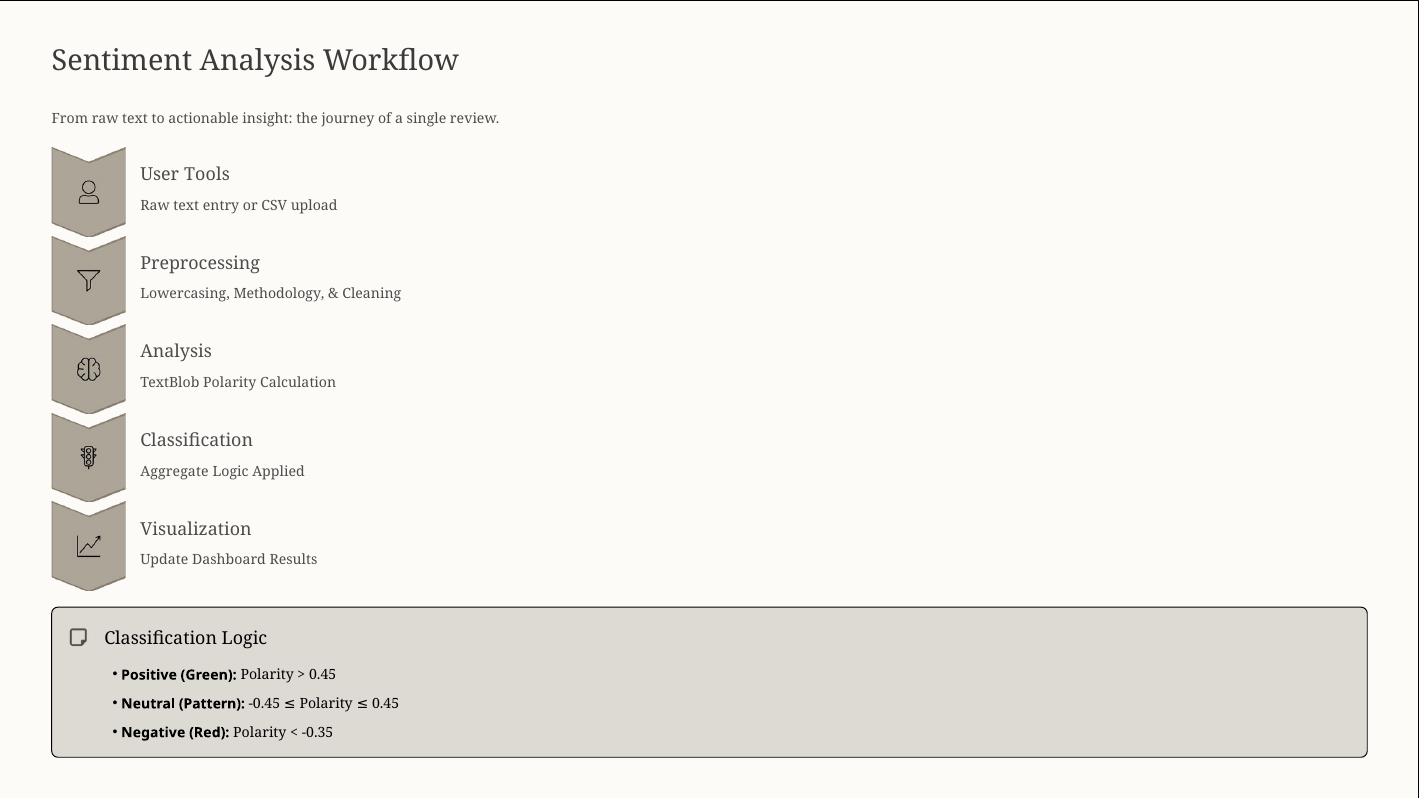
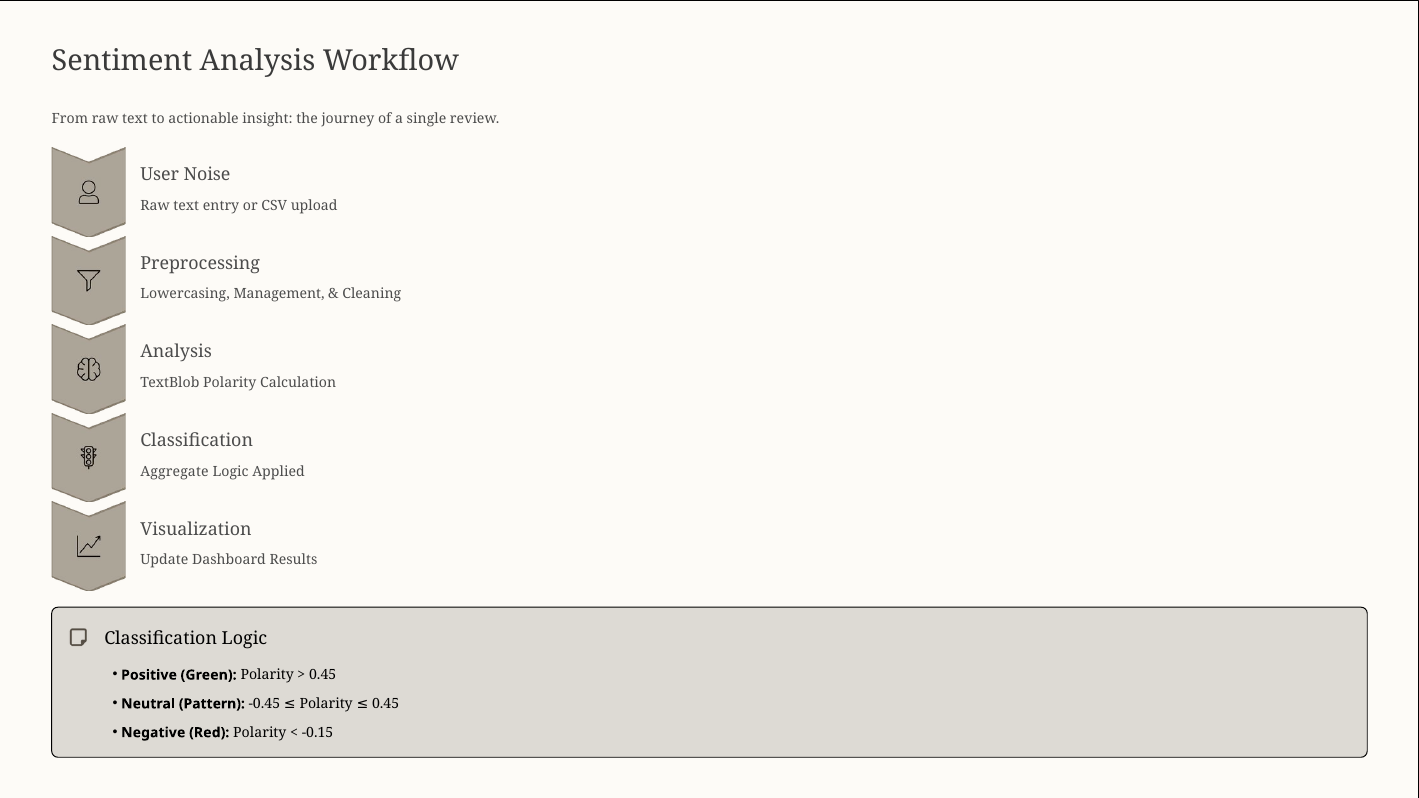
Tools: Tools -> Noise
Methodology: Methodology -> Management
-0.35: -0.35 -> -0.15
